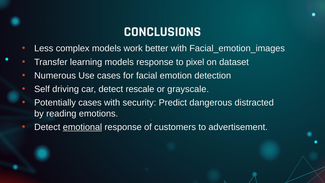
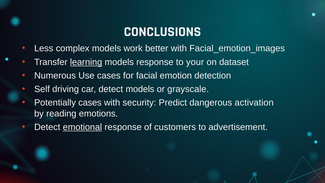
learning underline: none -> present
pixel: pixel -> your
detect rescale: rescale -> models
distracted: distracted -> activation
